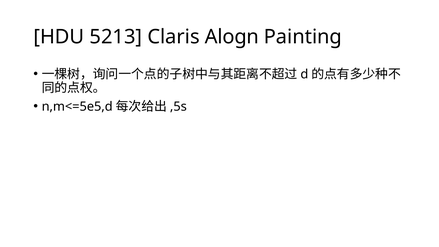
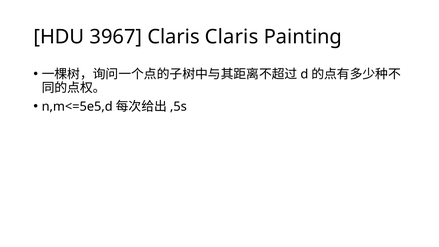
5213: 5213 -> 3967
Claris Alogn: Alogn -> Claris
